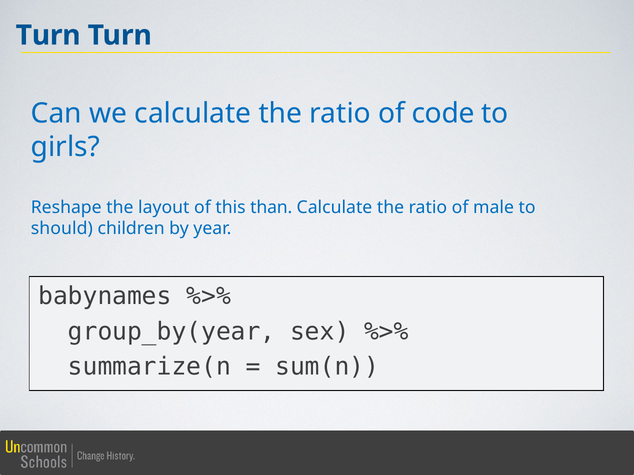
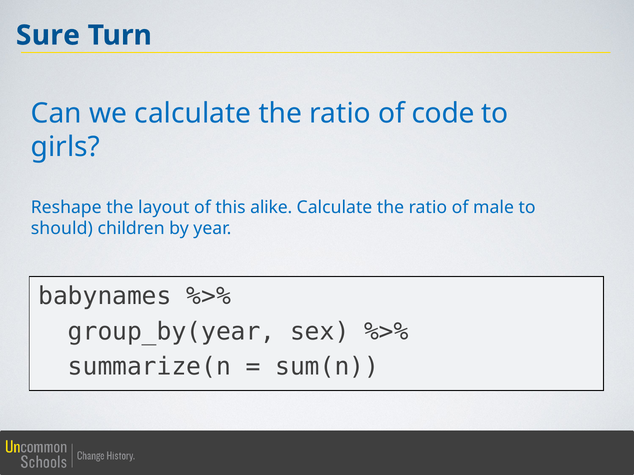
Turn at (48, 35): Turn -> Sure
than: than -> alike
